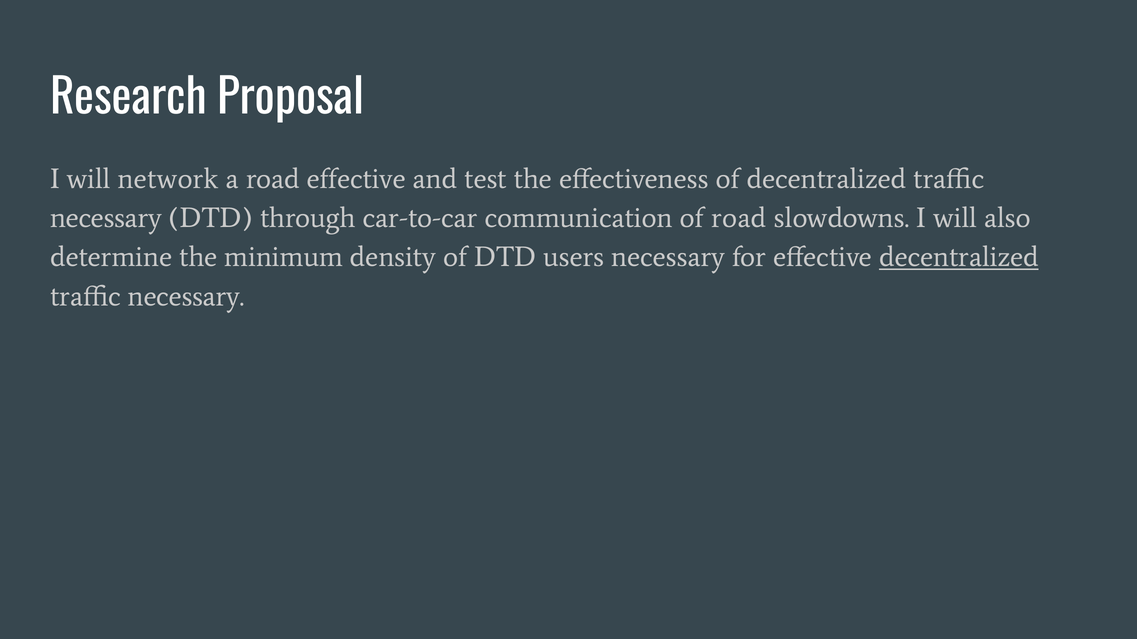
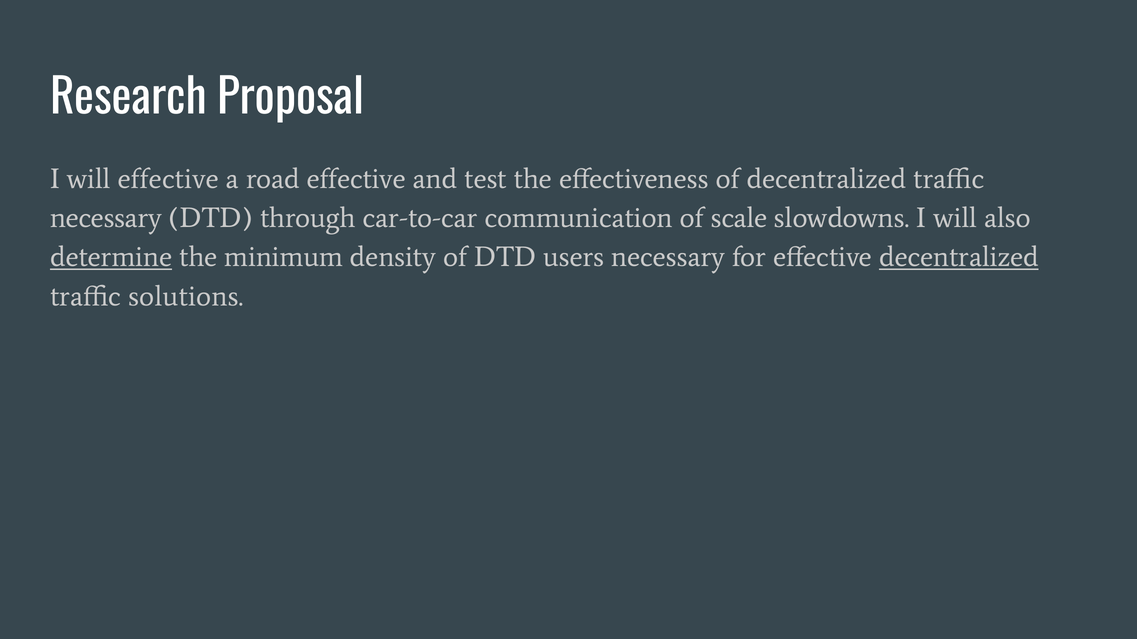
will network: network -> effective
of road: road -> scale
determine underline: none -> present
necessary at (186, 296): necessary -> solutions
